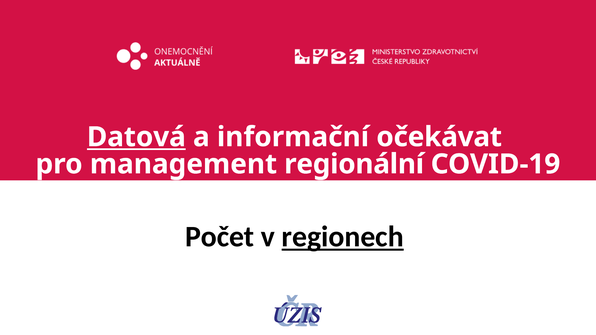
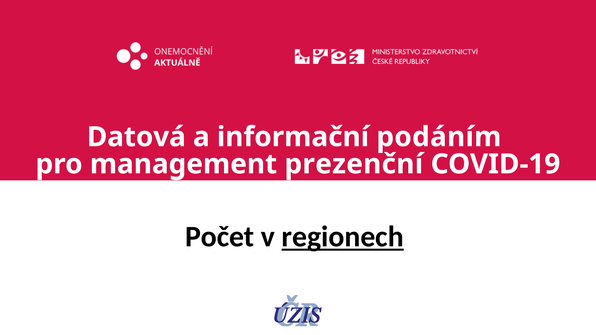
Datová underline: present -> none
očekávat: očekávat -> podáním
regionální: regionální -> prezenční
